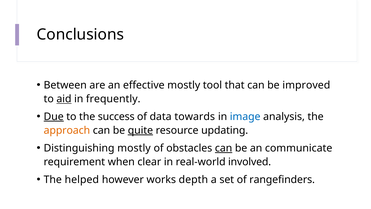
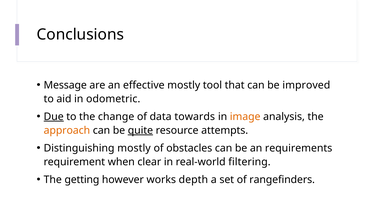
Between: Between -> Message
aid underline: present -> none
frequently: frequently -> odometric
success: success -> change
image colour: blue -> orange
updating: updating -> attempts
can at (224, 148) underline: present -> none
communicate: communicate -> requirements
involved: involved -> filtering
helped: helped -> getting
